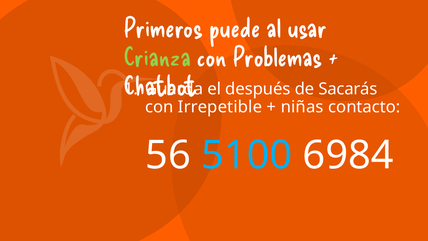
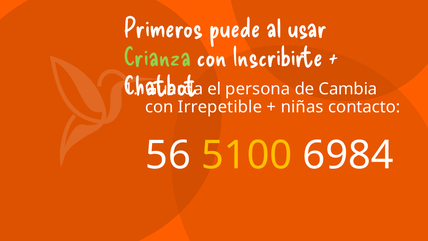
Problemas: Problemas -> Inscribirte
después: después -> persona
Sacarás: Sacarás -> Cambia
5100 colour: light blue -> yellow
